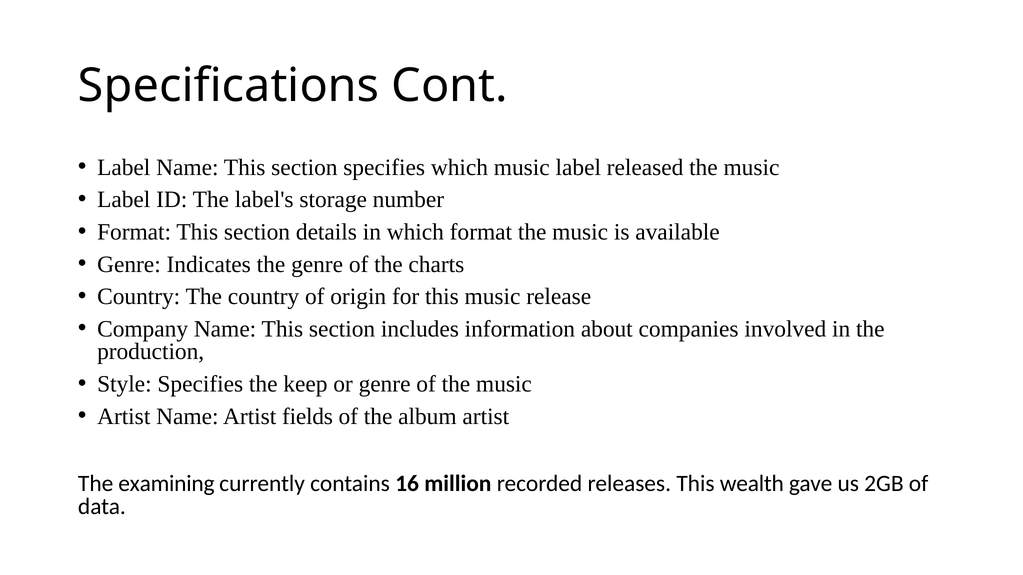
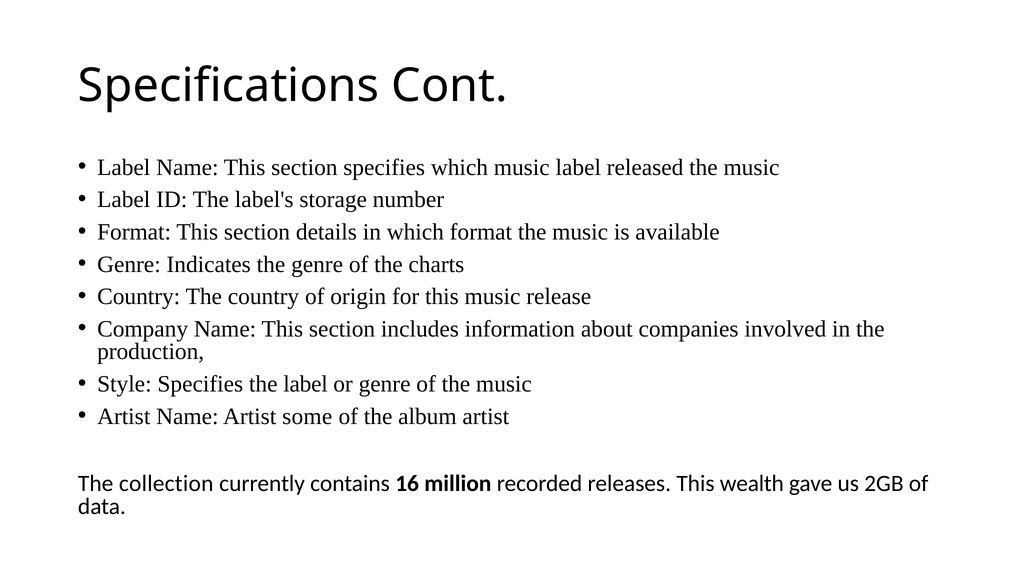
the keep: keep -> label
fields: fields -> some
examining: examining -> collection
